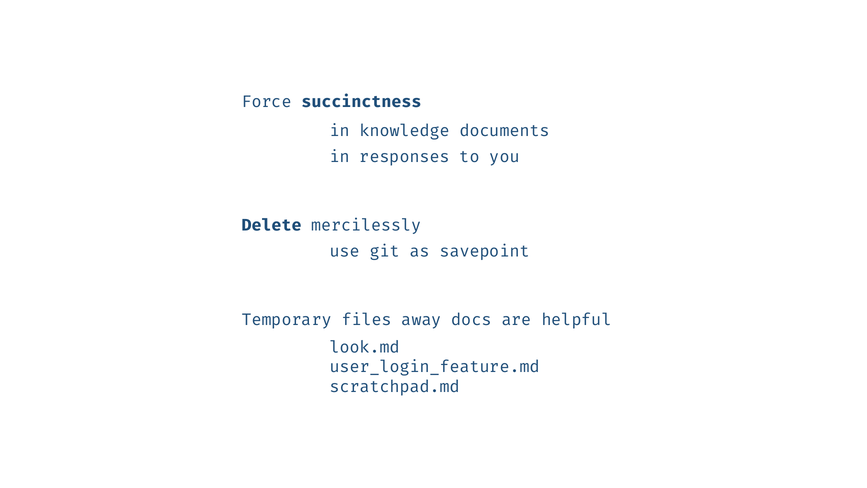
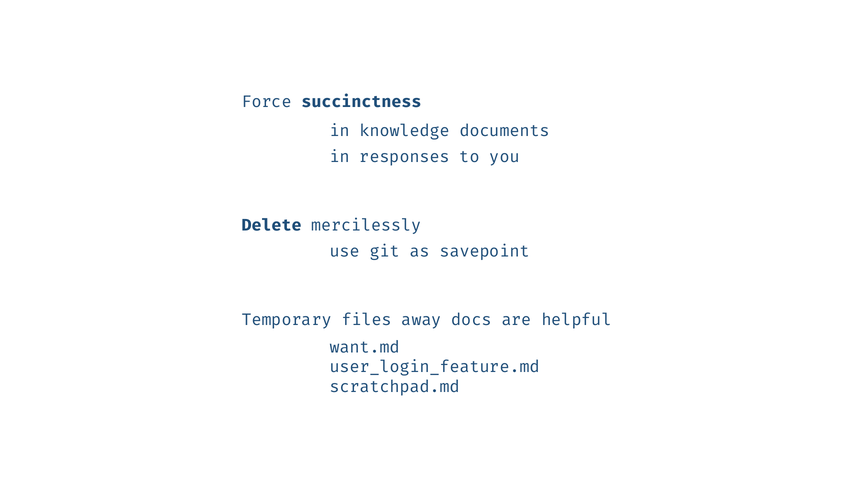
look.md: look.md -> want.md
